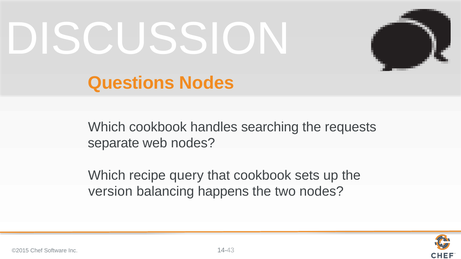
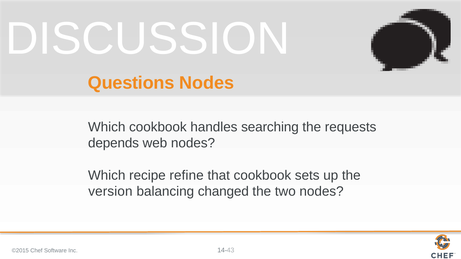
separate: separate -> depends
query: query -> refine
happens: happens -> changed
